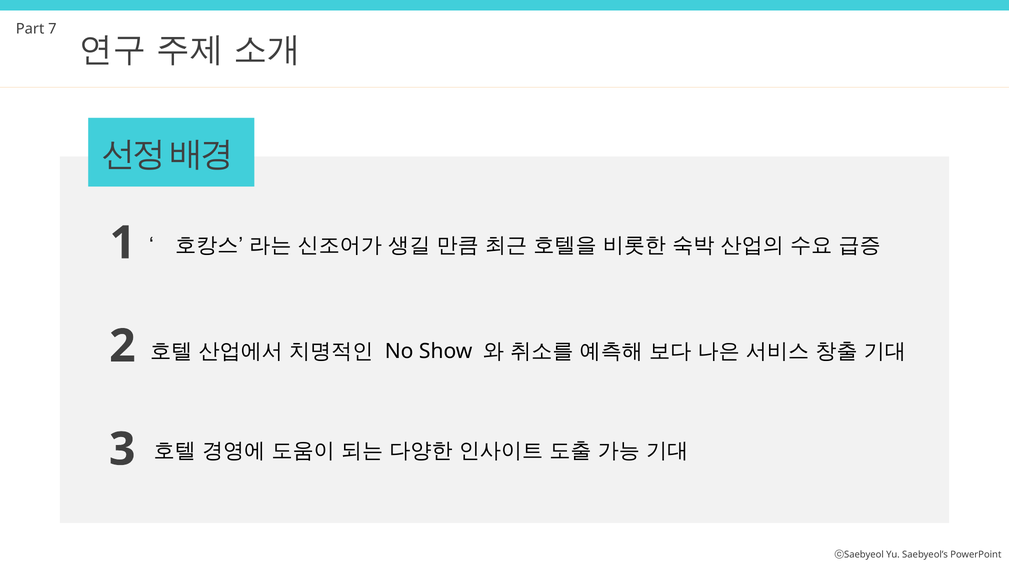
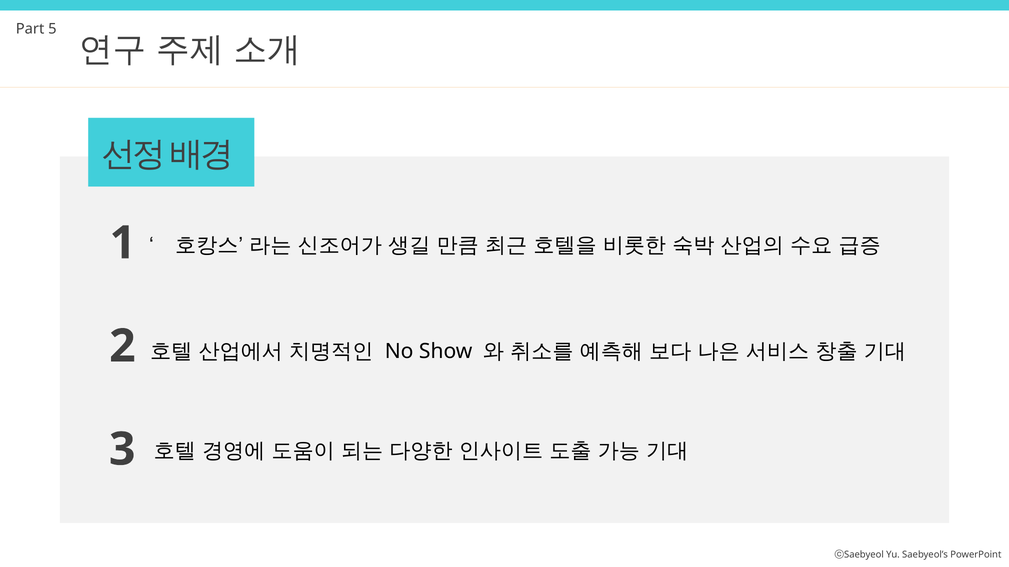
7: 7 -> 5
